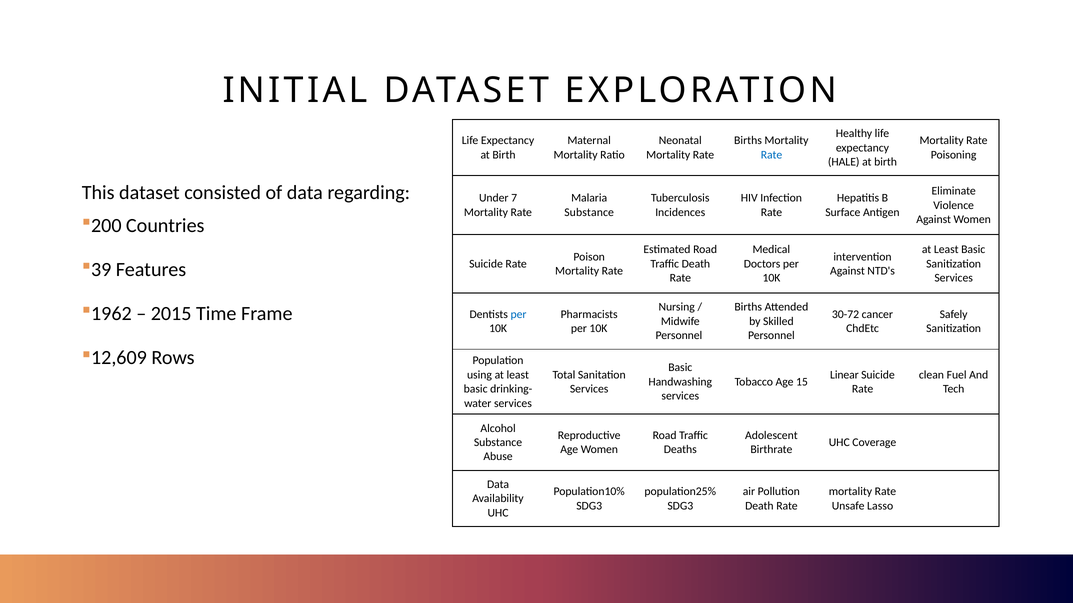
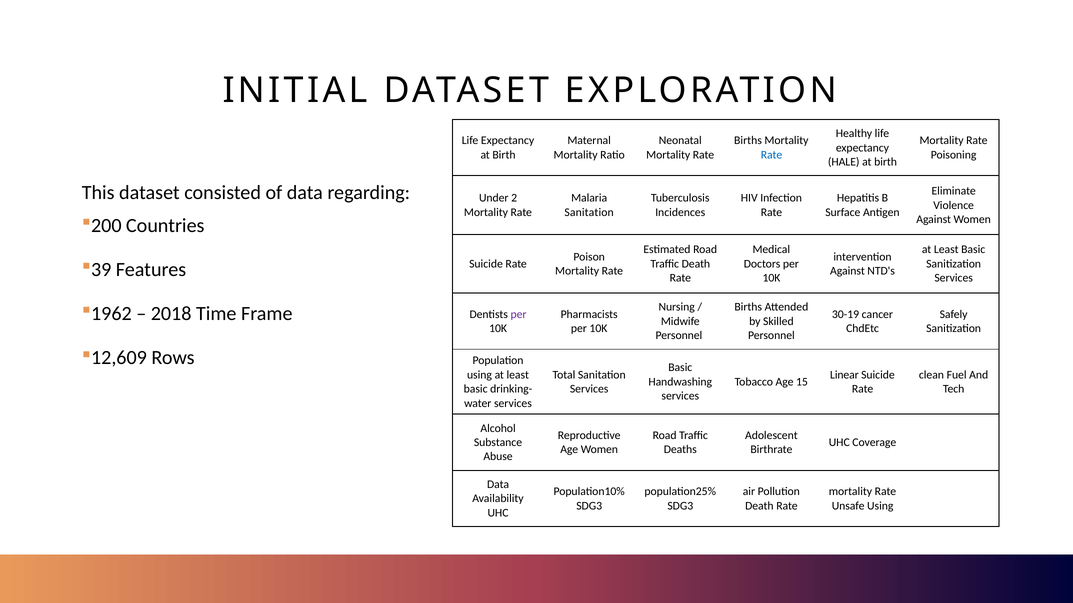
7: 7 -> 2
Substance at (589, 212): Substance -> Sanitation
2015: 2015 -> 2018
per at (519, 314) colour: blue -> purple
30-72: 30-72 -> 30-19
Unsafe Lasso: Lasso -> Using
